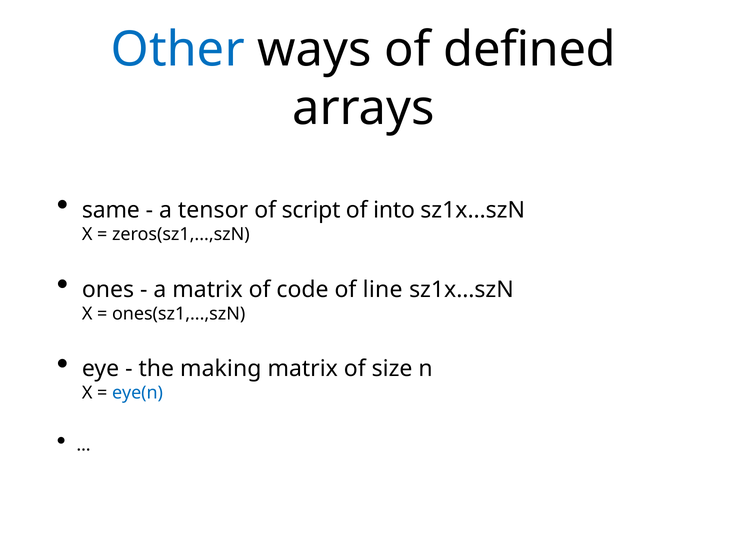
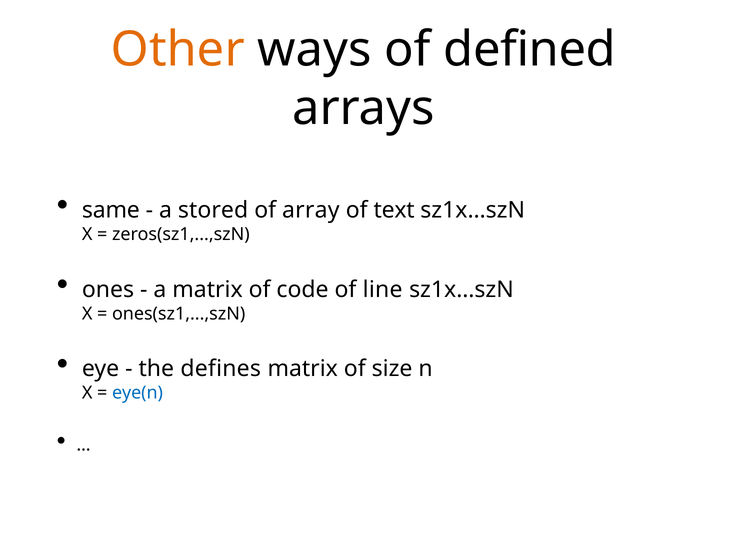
Other colour: blue -> orange
tensor: tensor -> stored
script: script -> array
into: into -> text
making: making -> defines
